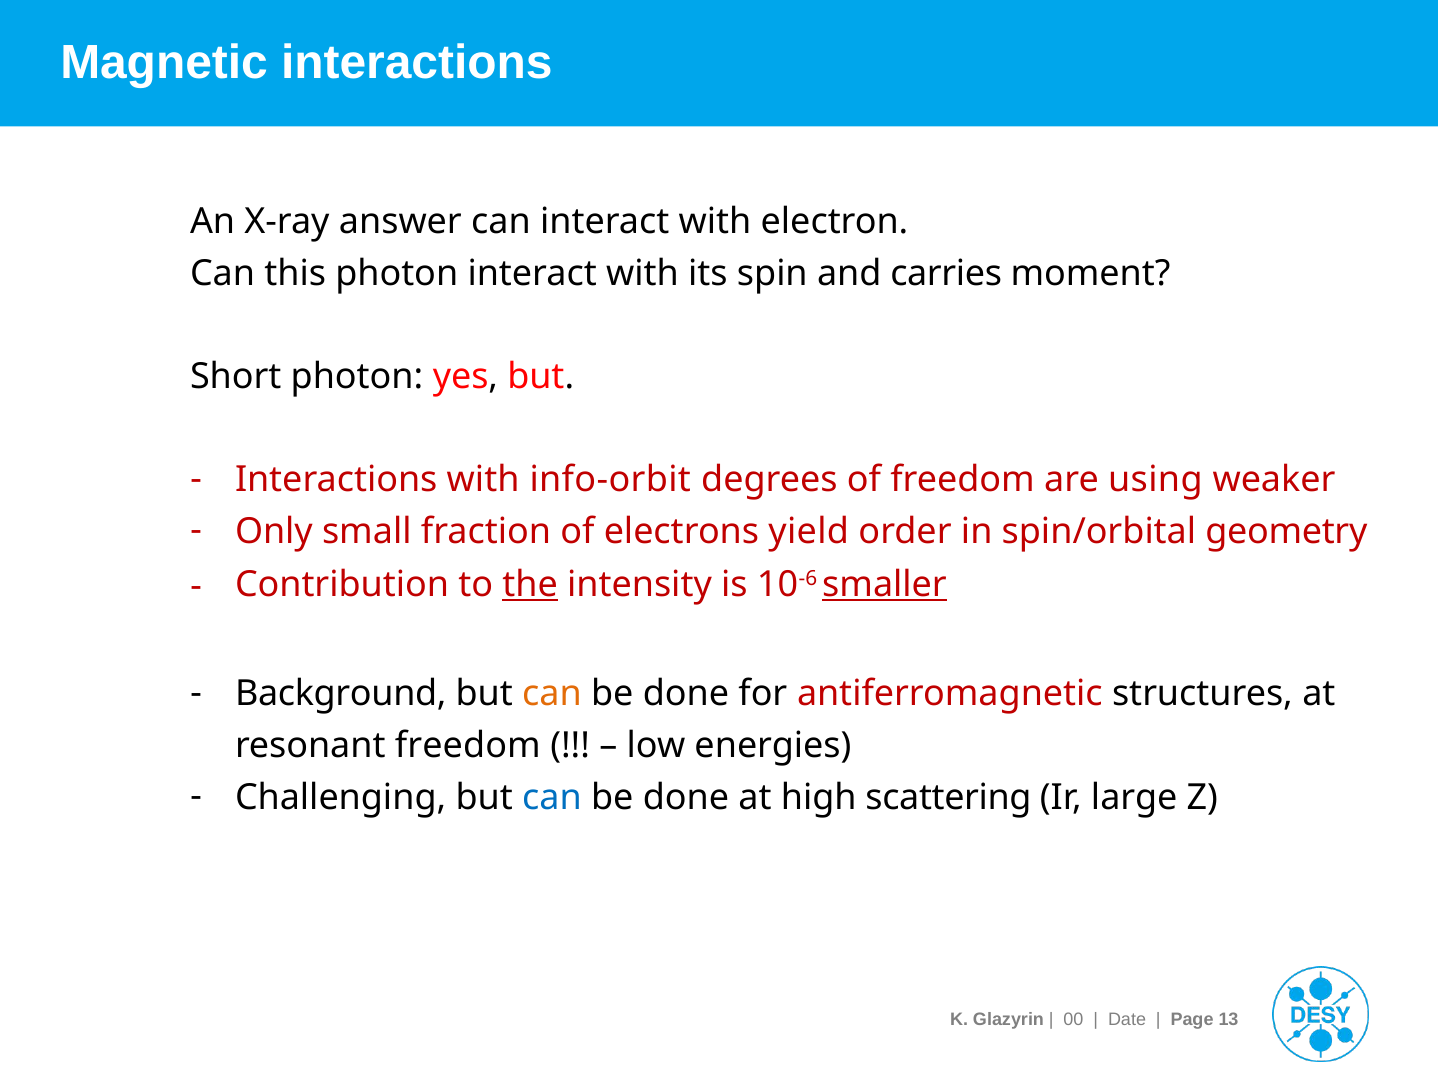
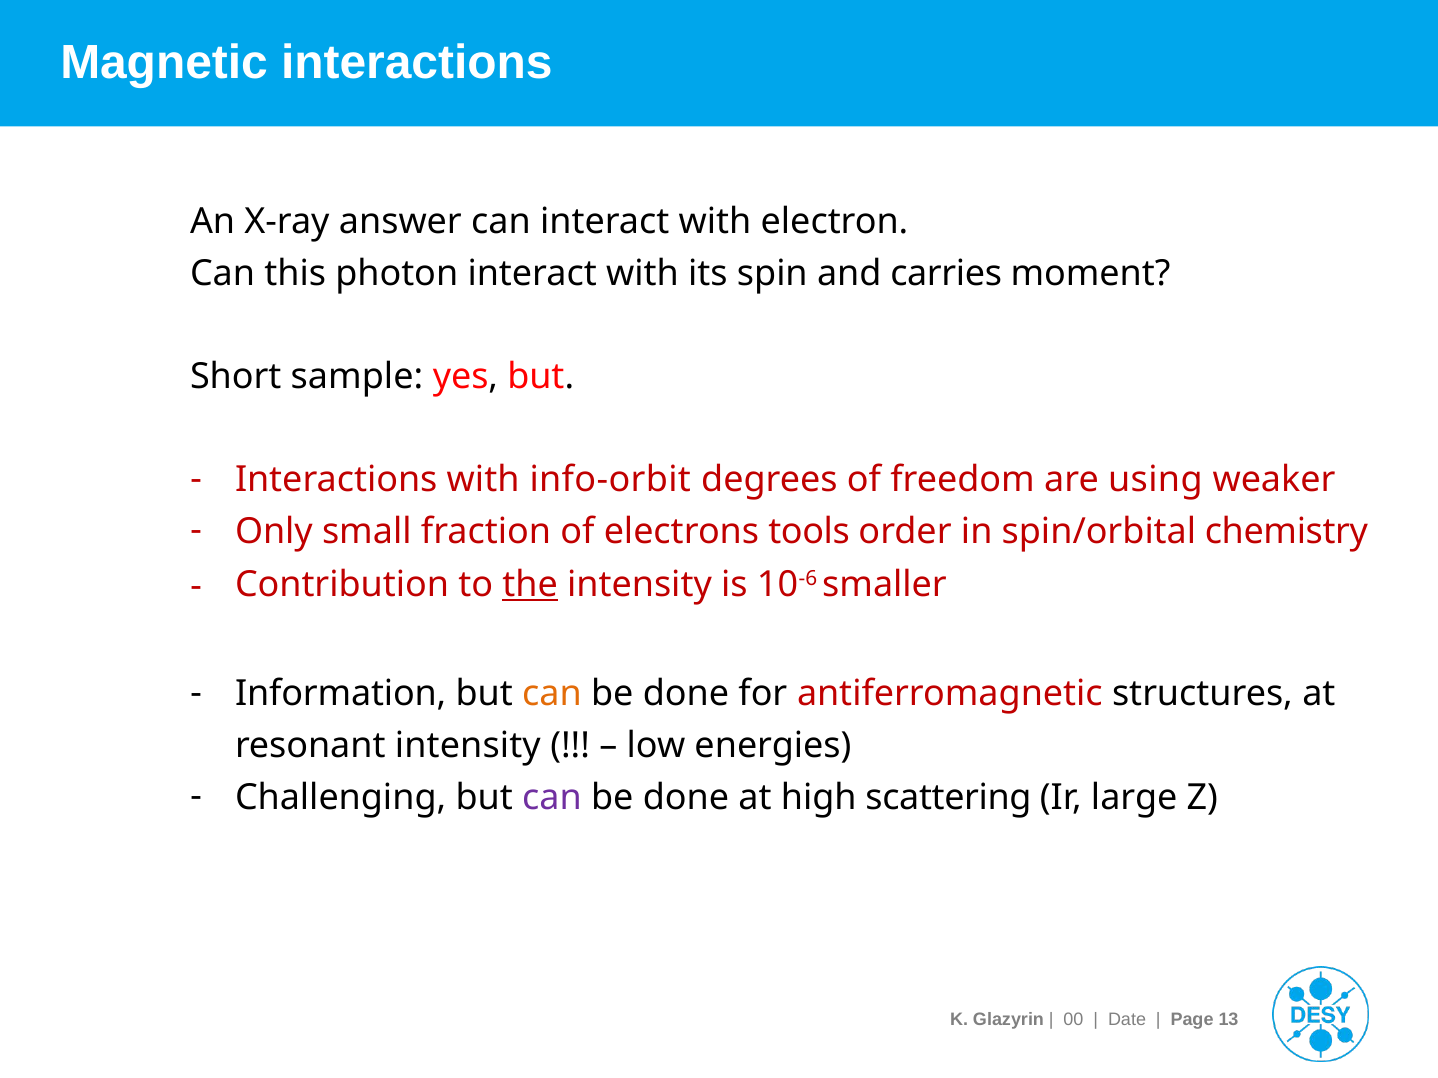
Short photon: photon -> sample
yield: yield -> tools
geometry: geometry -> chemistry
smaller underline: present -> none
Background: Background -> Information
resonant freedom: freedom -> intensity
can at (552, 798) colour: blue -> purple
